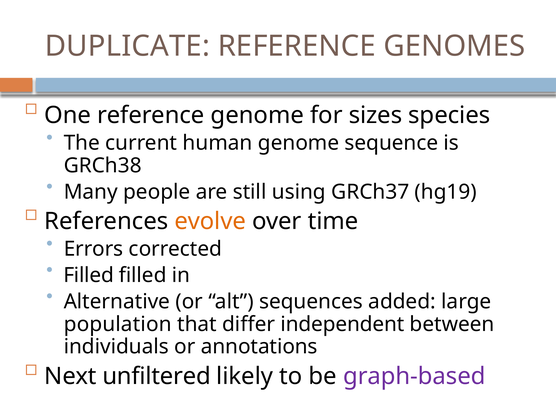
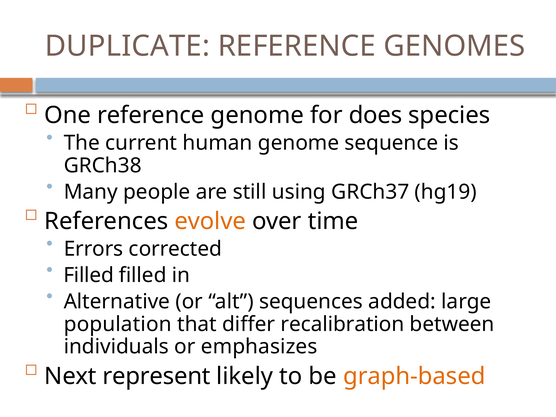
sizes: sizes -> does
independent: independent -> recalibration
annotations: annotations -> emphasizes
unfiltered: unfiltered -> represent
graph-based colour: purple -> orange
